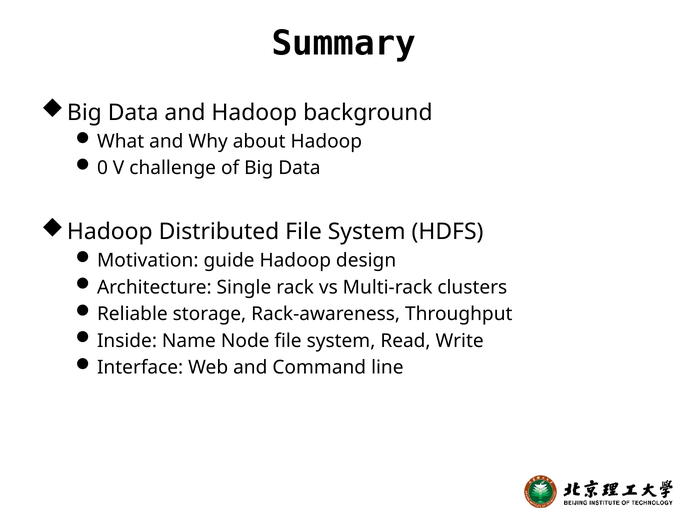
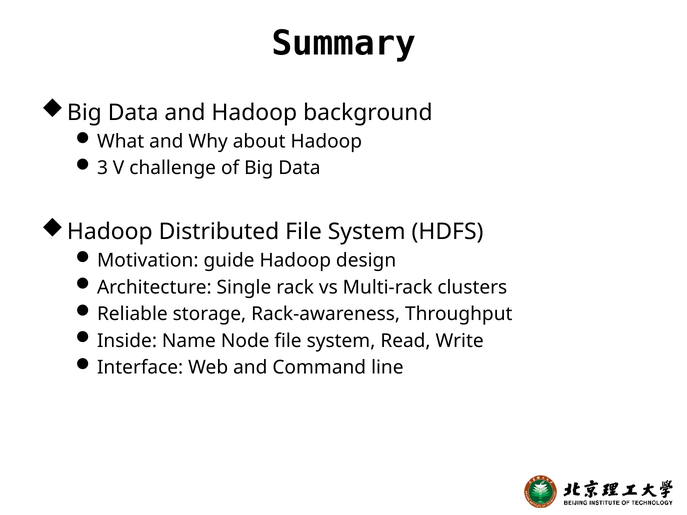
0: 0 -> 3
